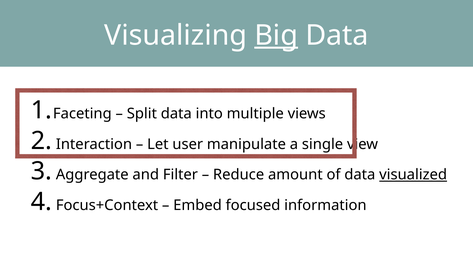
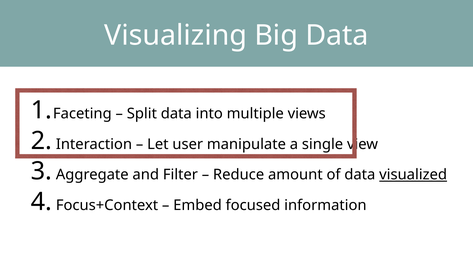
Big underline: present -> none
